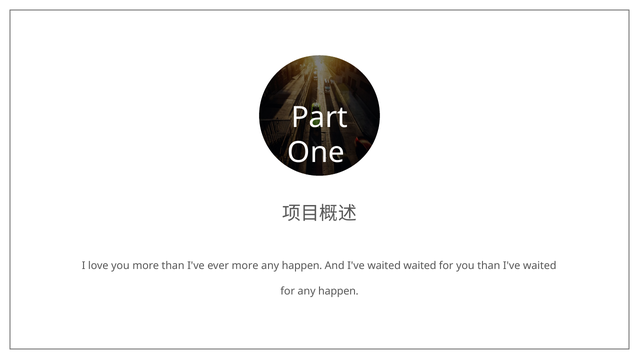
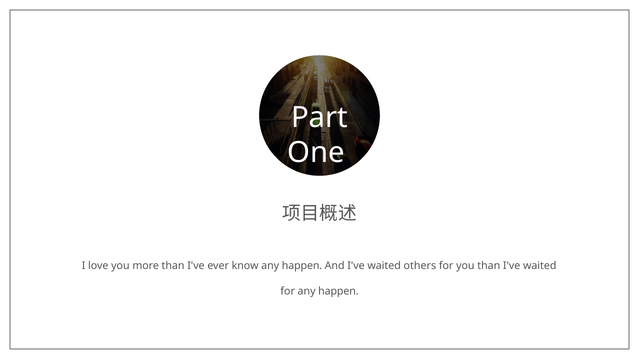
ever more: more -> know
waited waited: waited -> others
